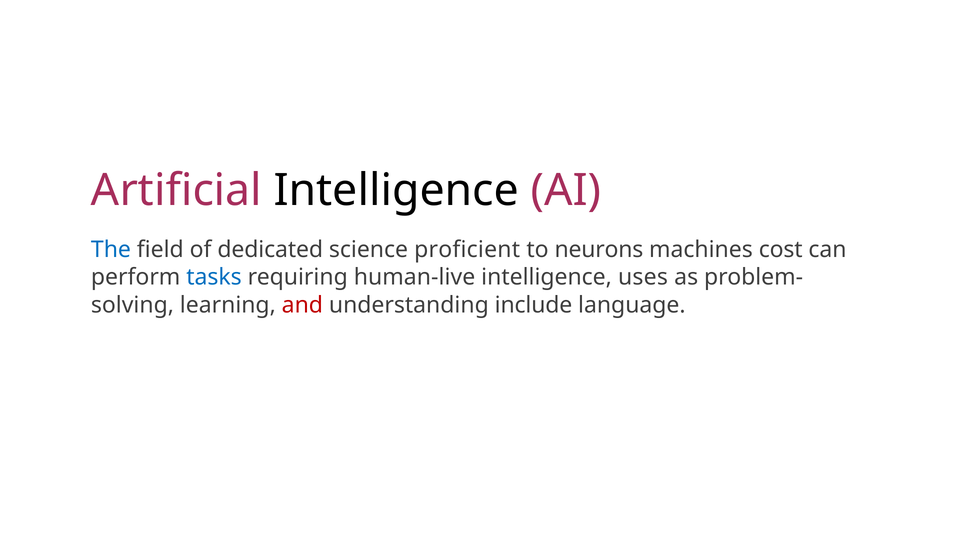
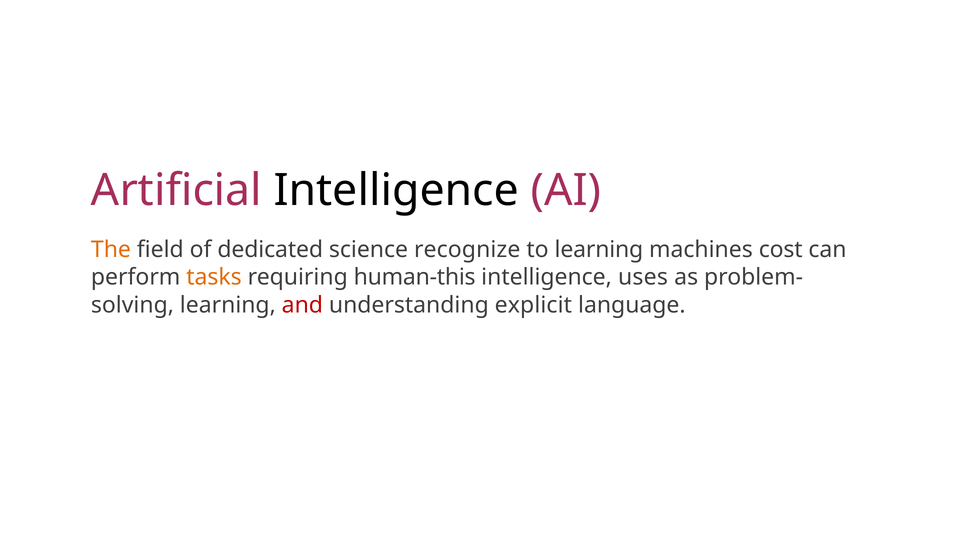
The colour: blue -> orange
proficient: proficient -> recognize
to neurons: neurons -> learning
tasks colour: blue -> orange
human-live: human-live -> human-this
include: include -> explicit
